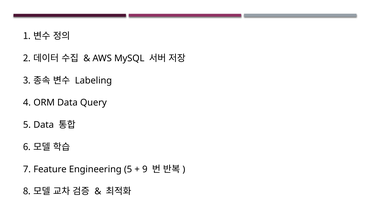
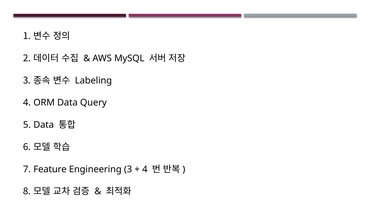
Engineering 5: 5 -> 3
9 at (145, 169): 9 -> 4
